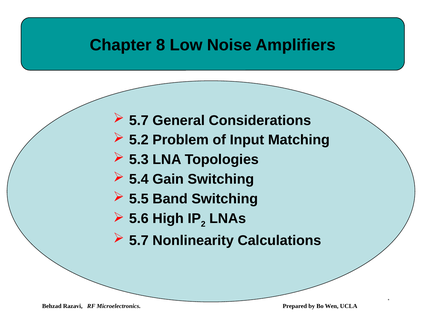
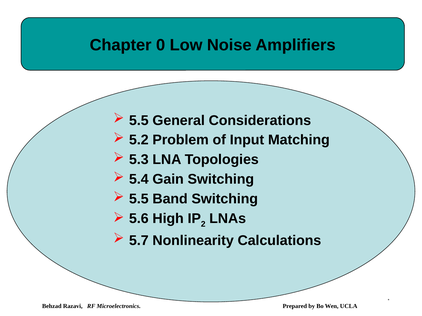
8: 8 -> 0
5.7 at (139, 121): 5.7 -> 5.5
